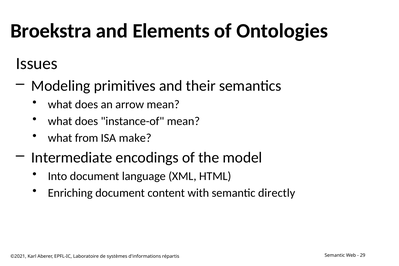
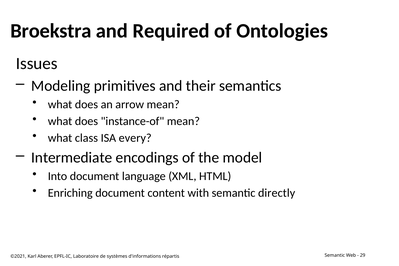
Elements: Elements -> Required
from: from -> class
make: make -> every
